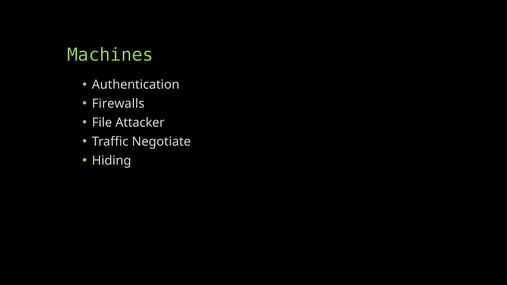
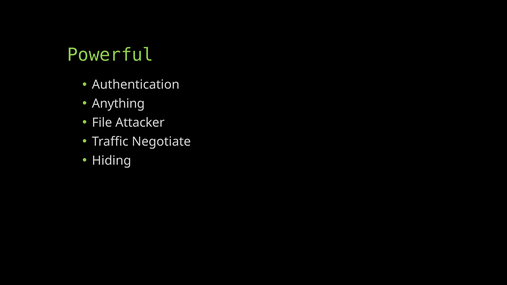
Machines: Machines -> Powerful
Firewalls: Firewalls -> Anything
